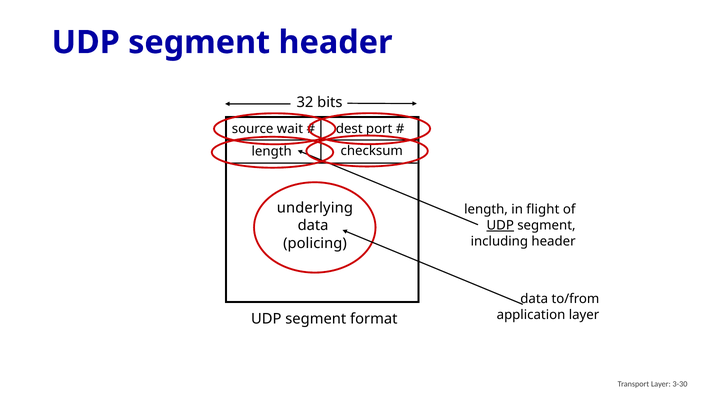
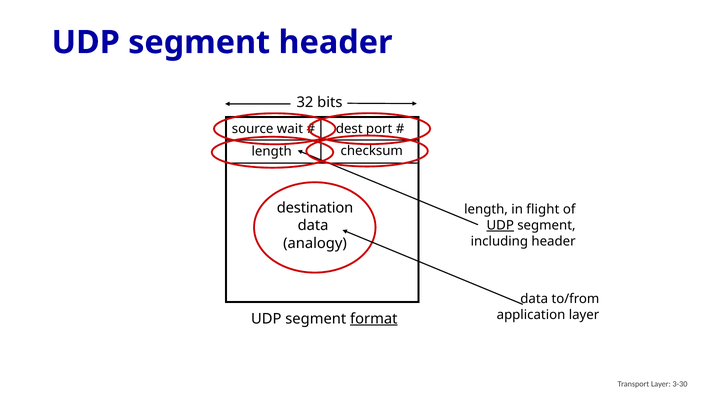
underlying: underlying -> destination
policing: policing -> analogy
format underline: none -> present
